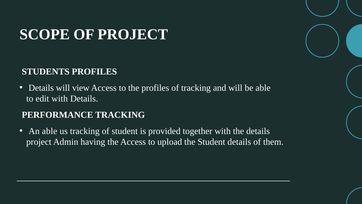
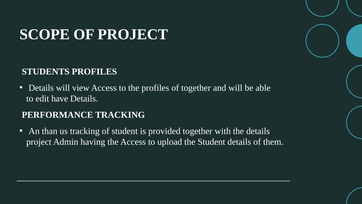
of tracking: tracking -> together
edit with: with -> have
An able: able -> than
